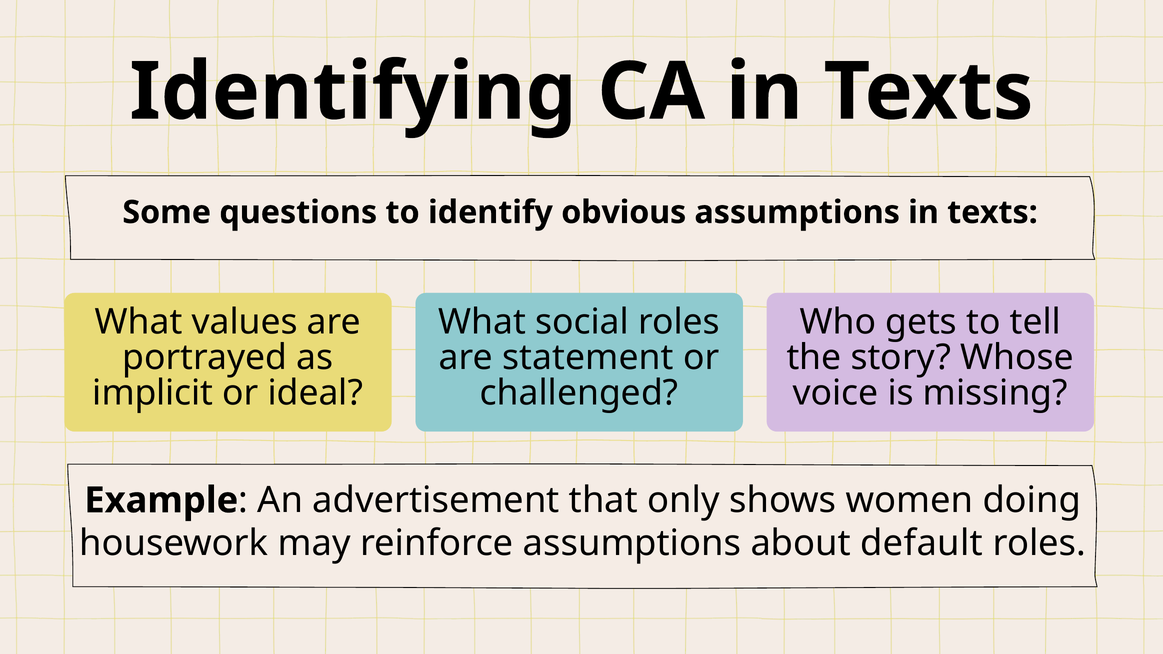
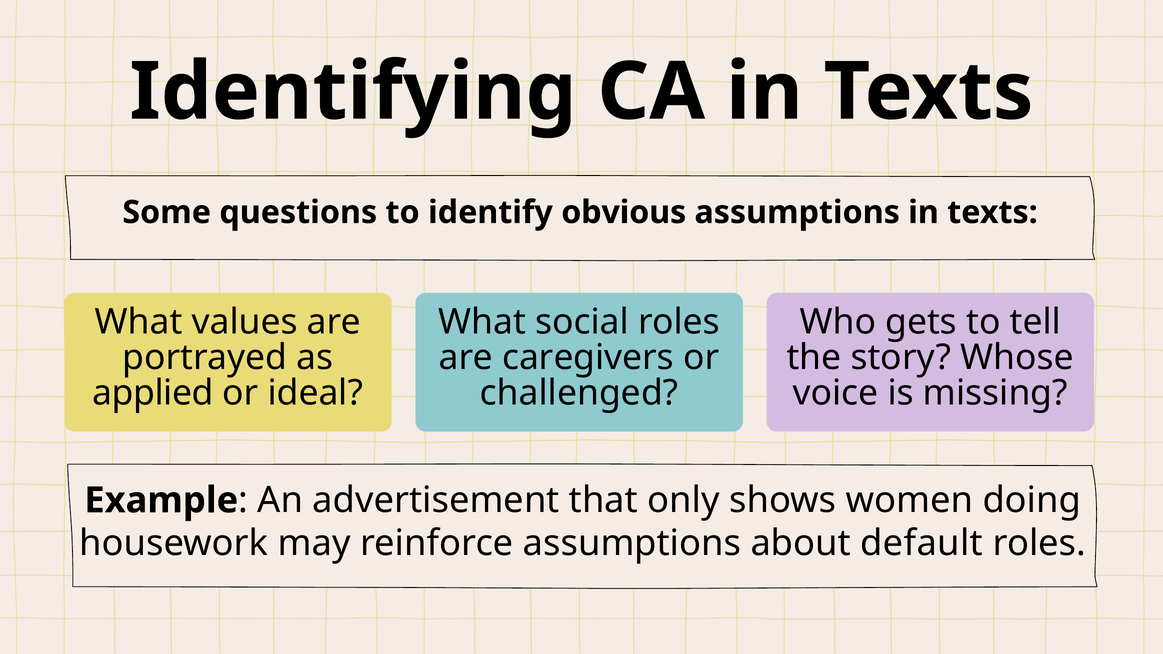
statement: statement -> caregivers
implicit: implicit -> applied
